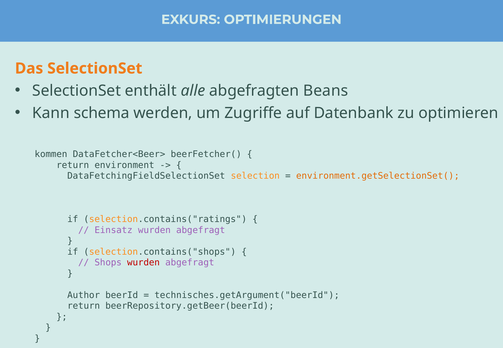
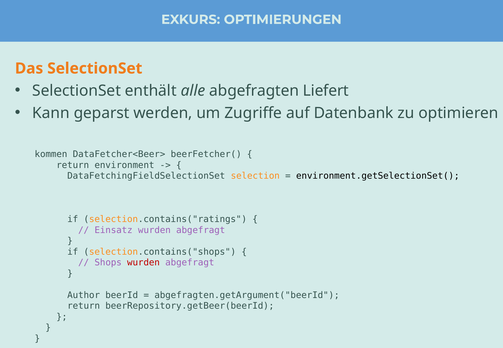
Beans: Beans -> Liefert
schema: schema -> geparst
environment.getSelectionSet( colour: orange -> black
technisches.getArgument("beerId: technisches.getArgument("beerId -> abgefragten.getArgument("beerId
